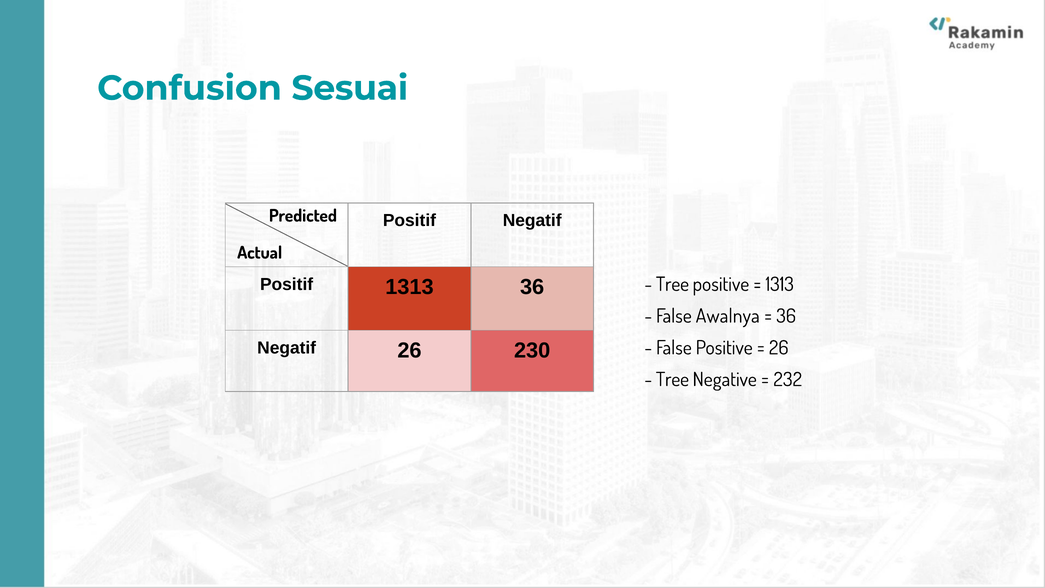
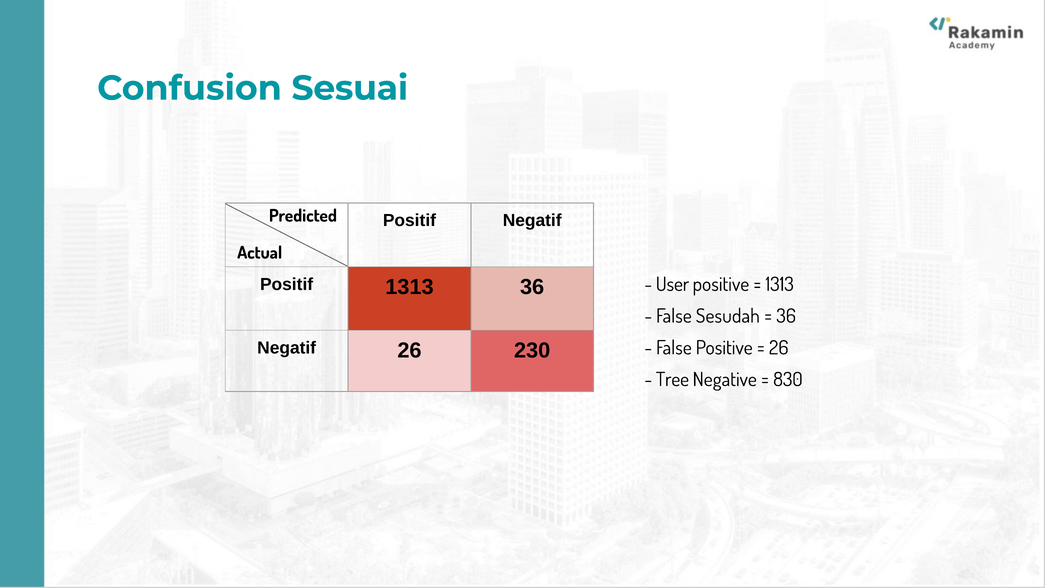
Tree at (672, 284): Tree -> User
Awalnya: Awalnya -> Sesudah
232: 232 -> 830
